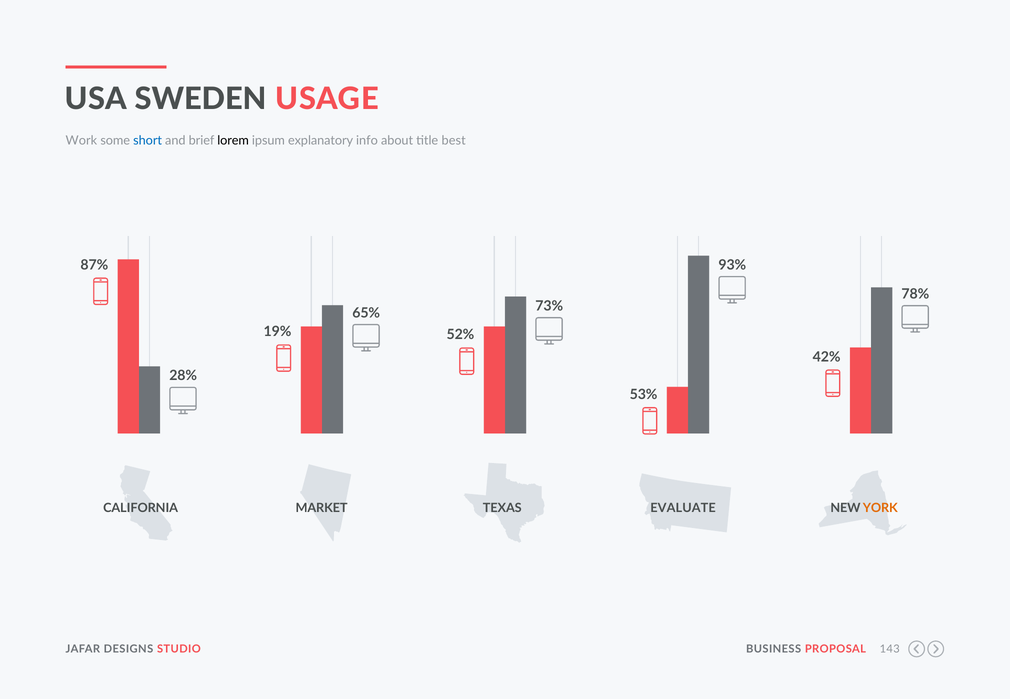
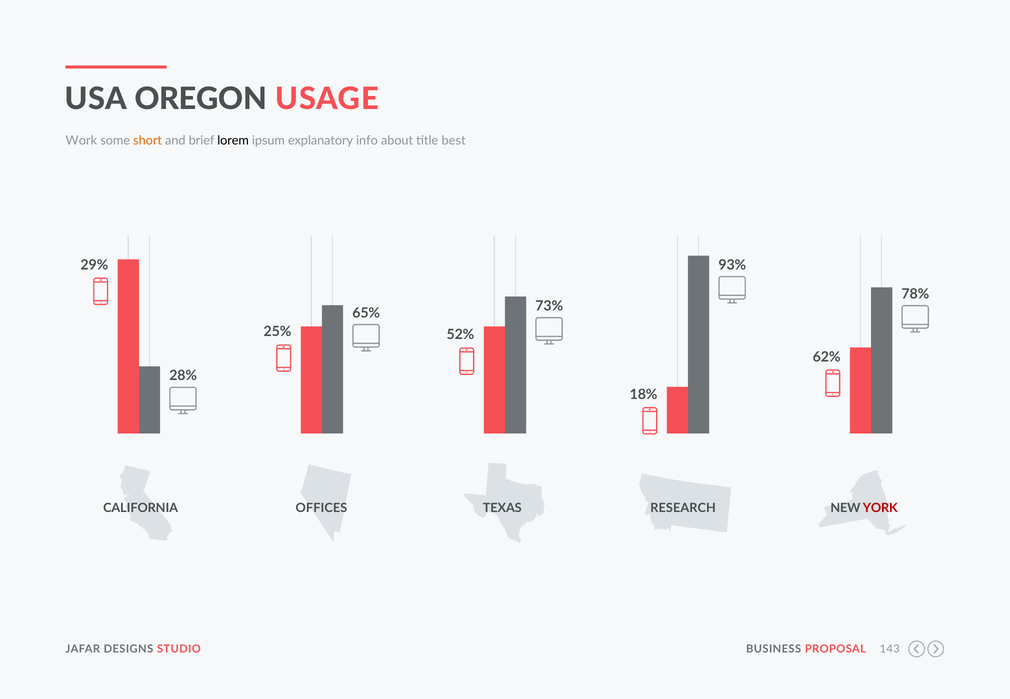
SWEDEN: SWEDEN -> OREGON
short colour: blue -> orange
87%: 87% -> 29%
19%: 19% -> 25%
42%: 42% -> 62%
53%: 53% -> 18%
MARKET: MARKET -> OFFICES
EVALUATE: EVALUATE -> RESEARCH
YORK colour: orange -> red
